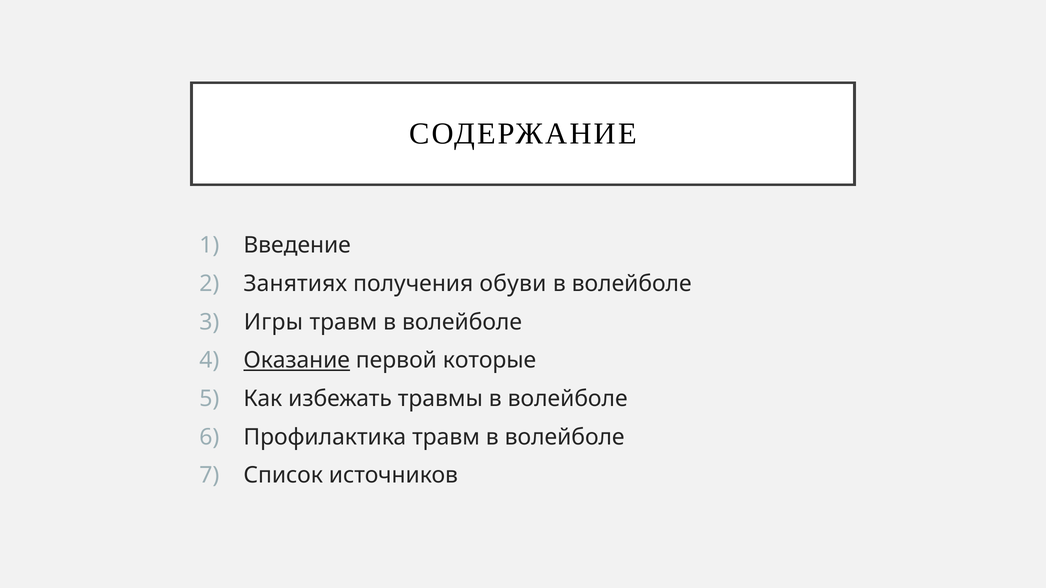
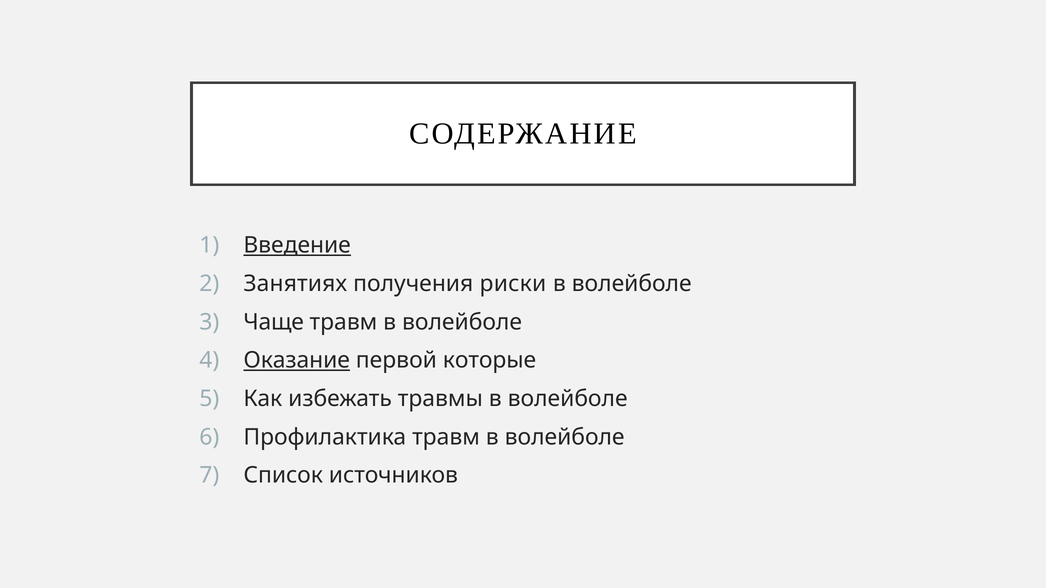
Введение underline: none -> present
обуви: обуви -> риски
Игры: Игры -> Чаще
